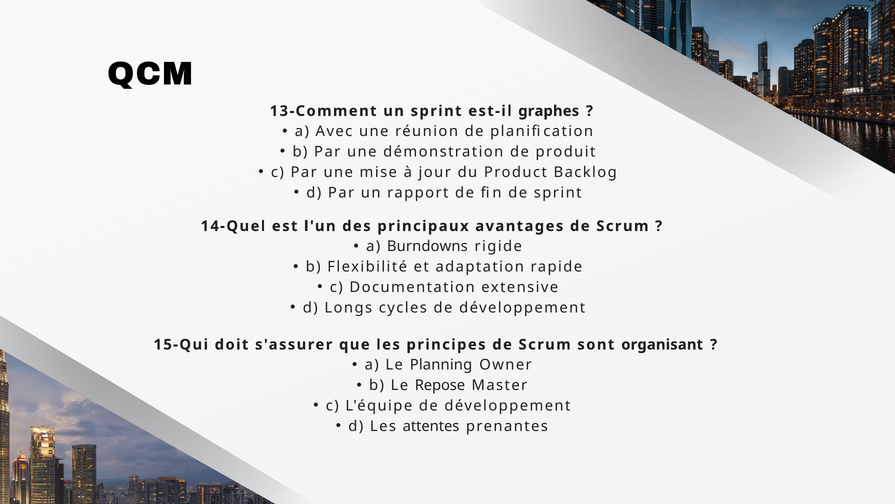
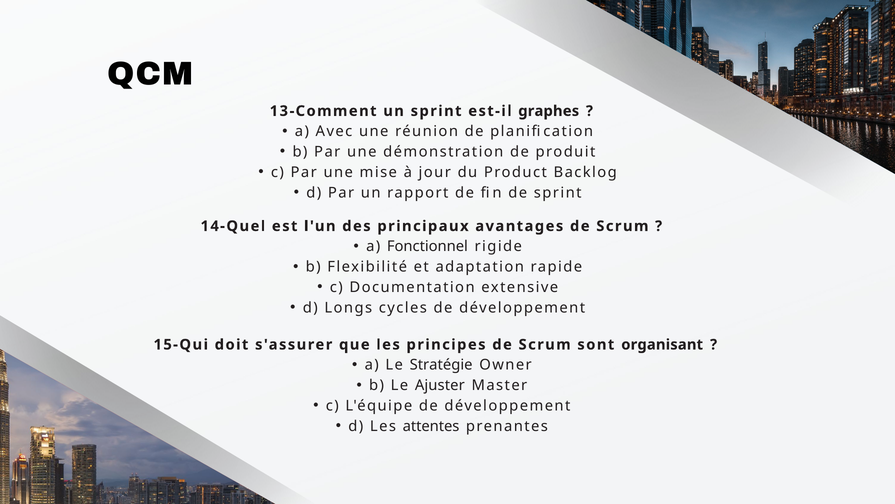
Burndowns: Burndowns -> Fonctionnel
Planning: Planning -> Stratégie
Repose: Repose -> Ajuster
